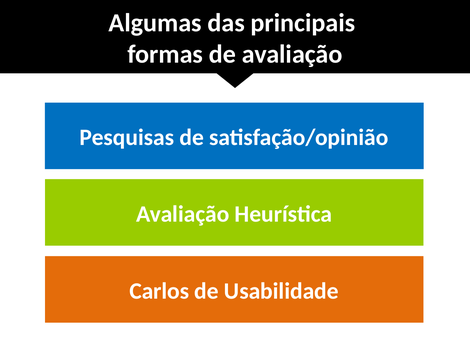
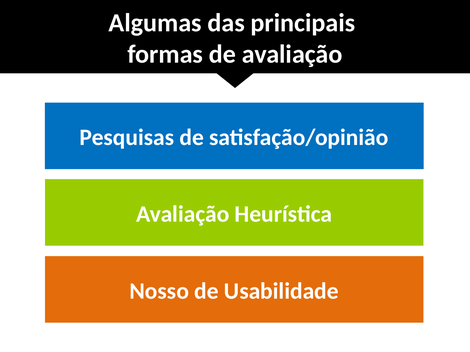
Carlos: Carlos -> Nosso
